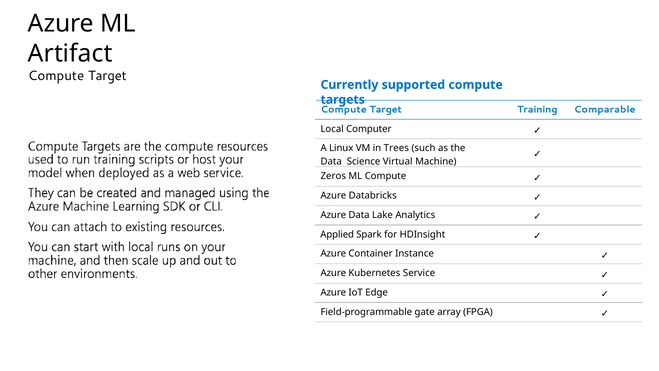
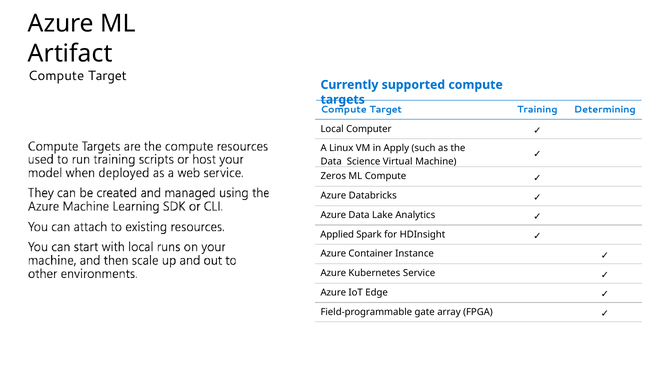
Comparable: Comparable -> Determining
Trees: Trees -> Apply
